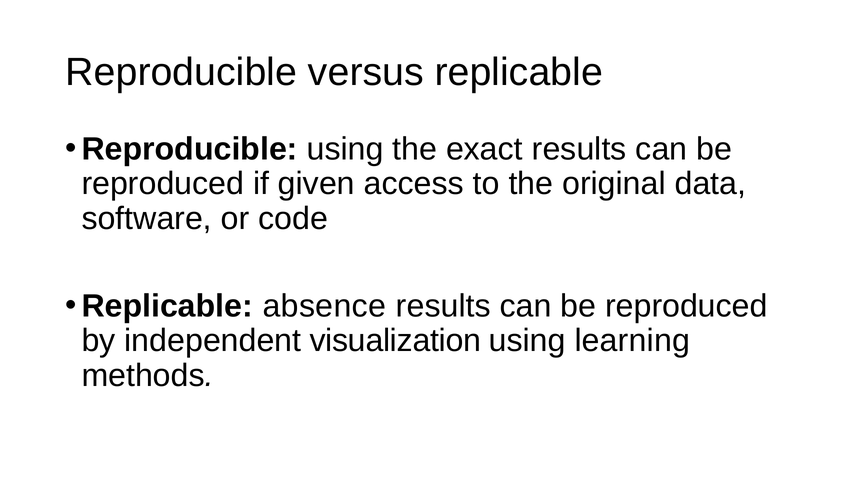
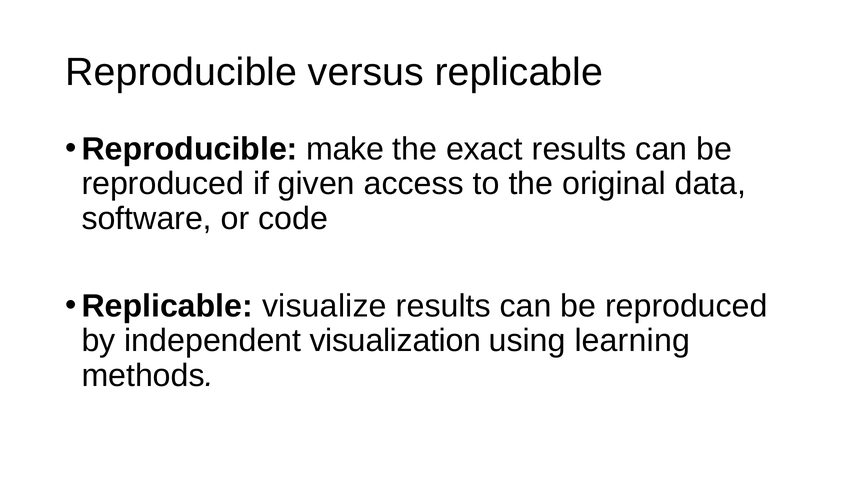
Reproducible using: using -> make
absence: absence -> visualize
